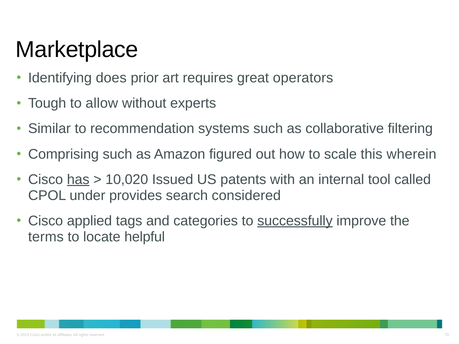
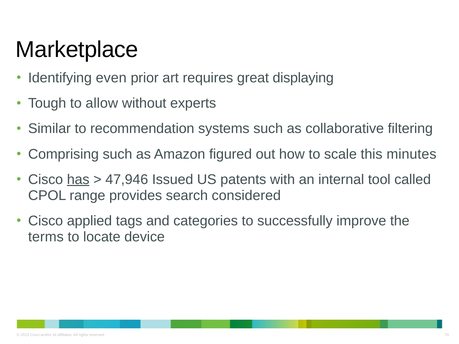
does: does -> even
operators: operators -> displaying
wherein: wherein -> minutes
10,020: 10,020 -> 47,946
under: under -> range
successfully underline: present -> none
helpful: helpful -> device
